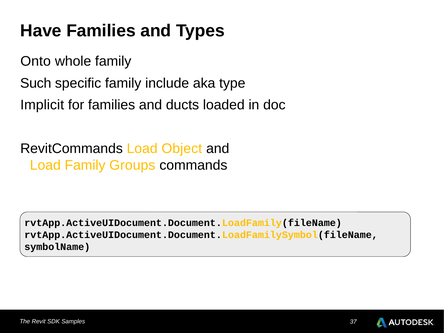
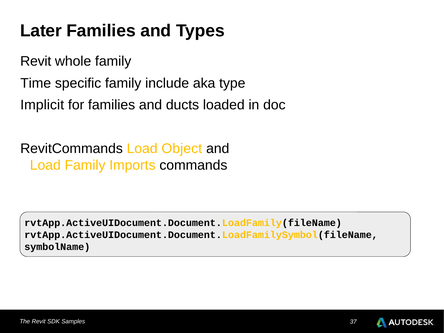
Have: Have -> Later
Onto at (36, 61): Onto -> Revit
Such: Such -> Time
Groups: Groups -> Imports
